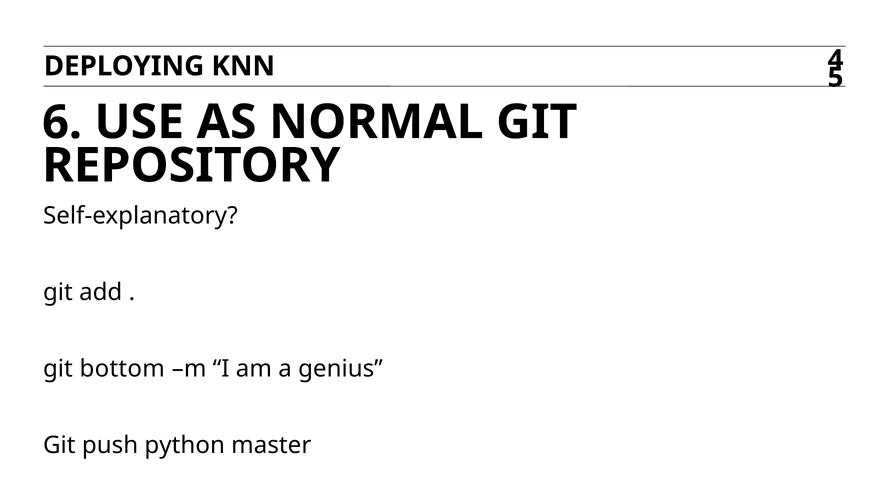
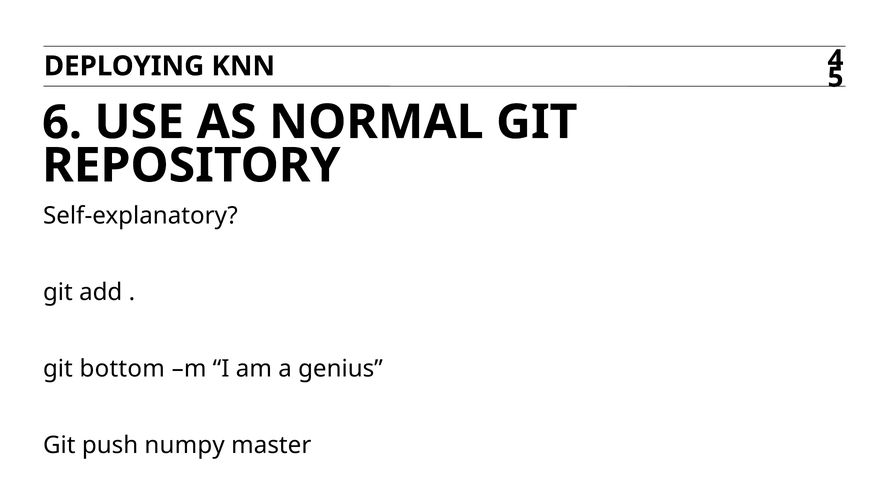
python: python -> numpy
